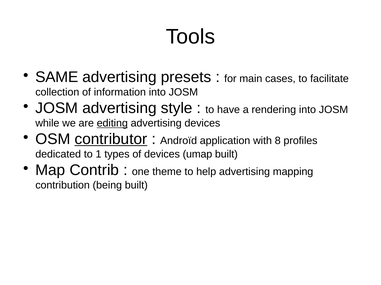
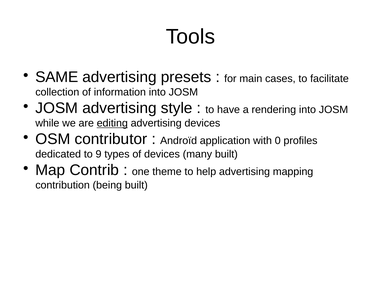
contributor underline: present -> none
8: 8 -> 0
1: 1 -> 9
umap: umap -> many
